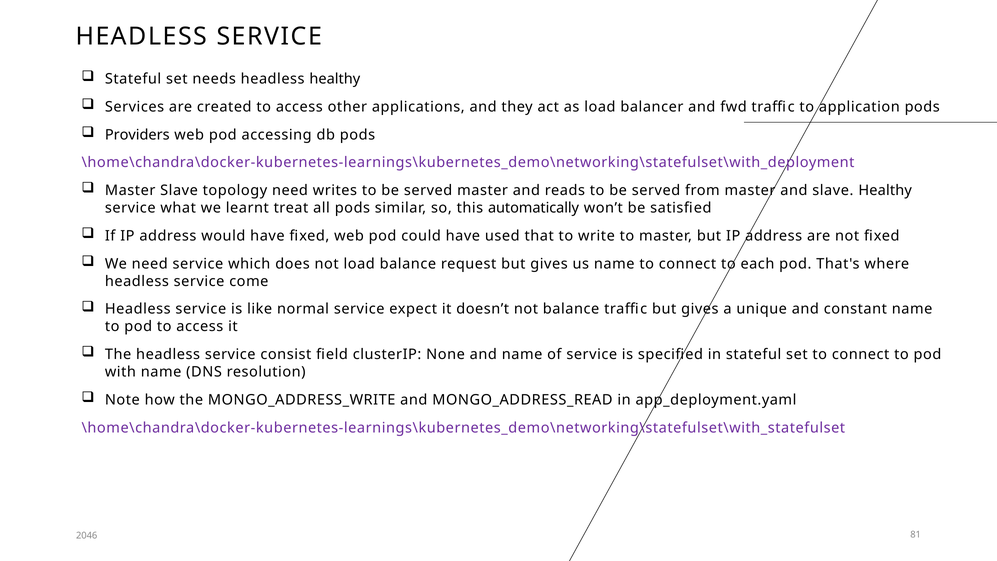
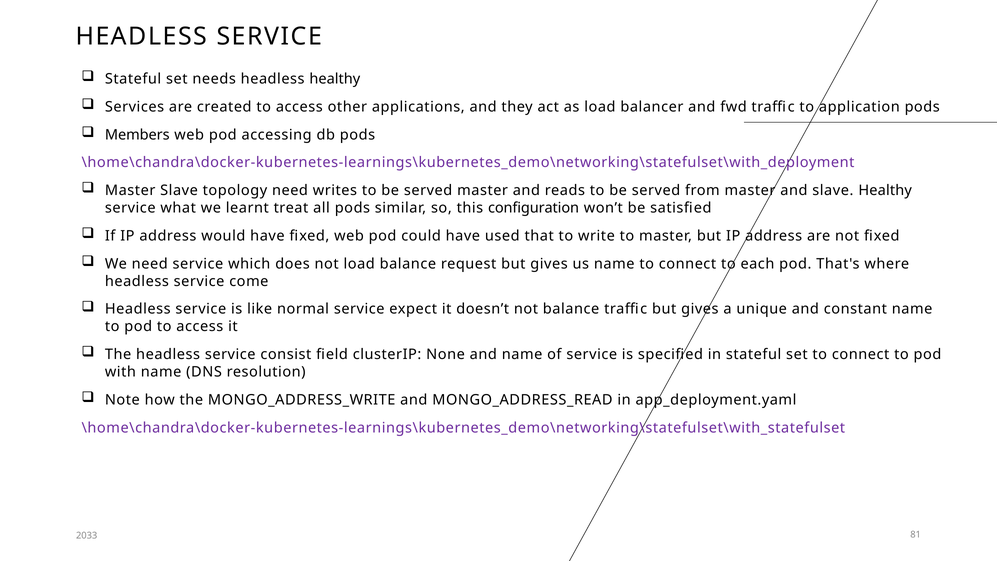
Providers: Providers -> Members
automatically: automatically -> configuration
2046: 2046 -> 2033
